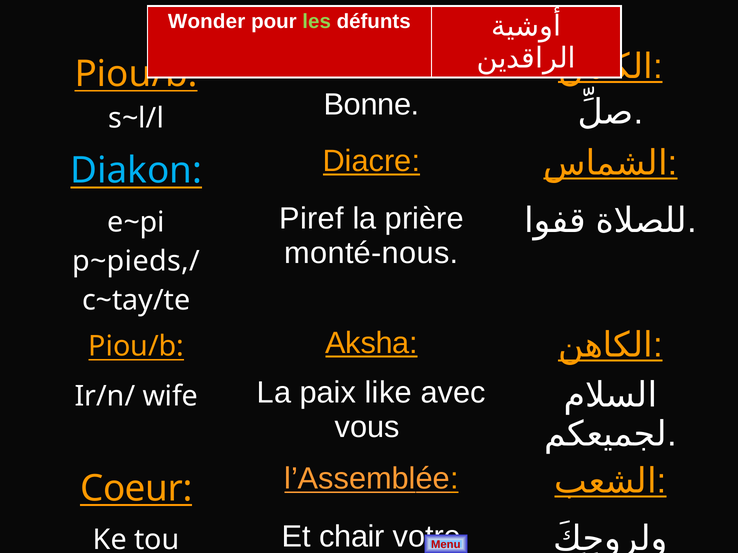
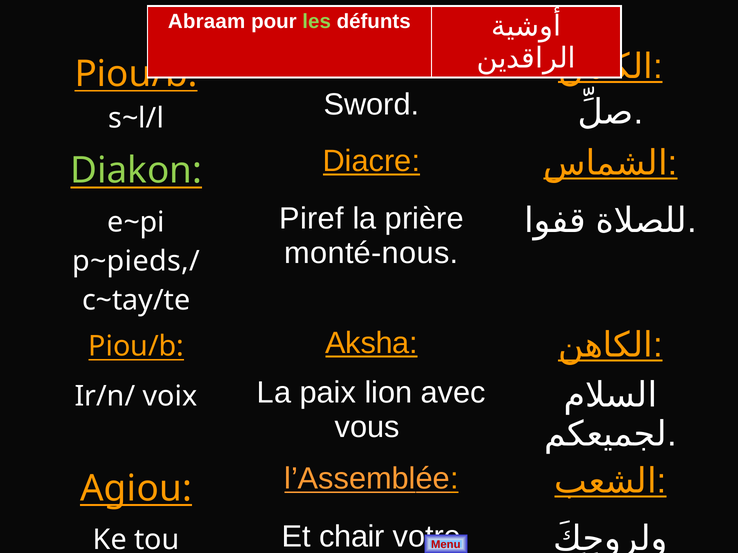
Wonder: Wonder -> Abraam
Bonne: Bonne -> Sword
Diakon colour: light blue -> light green
wife: wife -> voix
like: like -> lion
Coeur: Coeur -> Agiou
